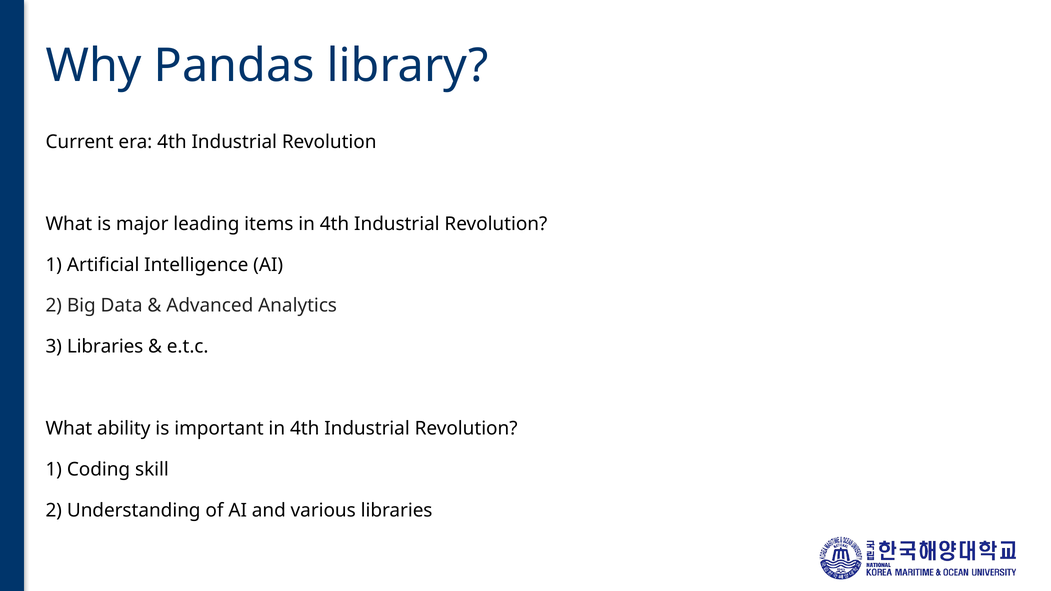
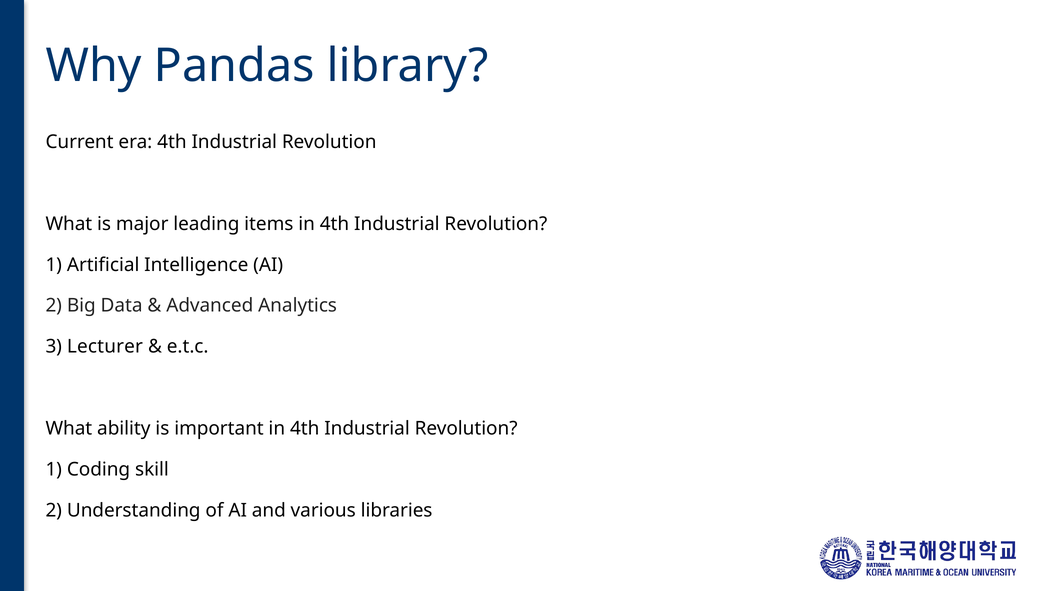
3 Libraries: Libraries -> Lecturer
